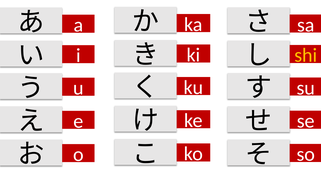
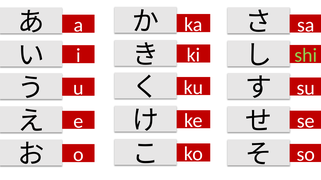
shi colour: yellow -> light green
